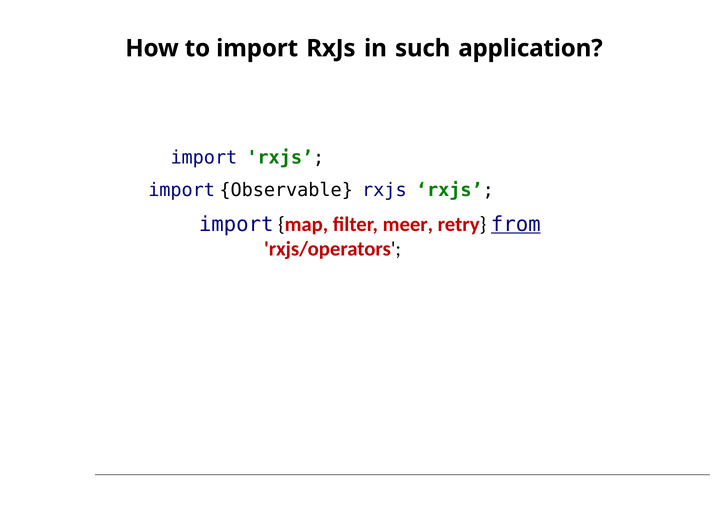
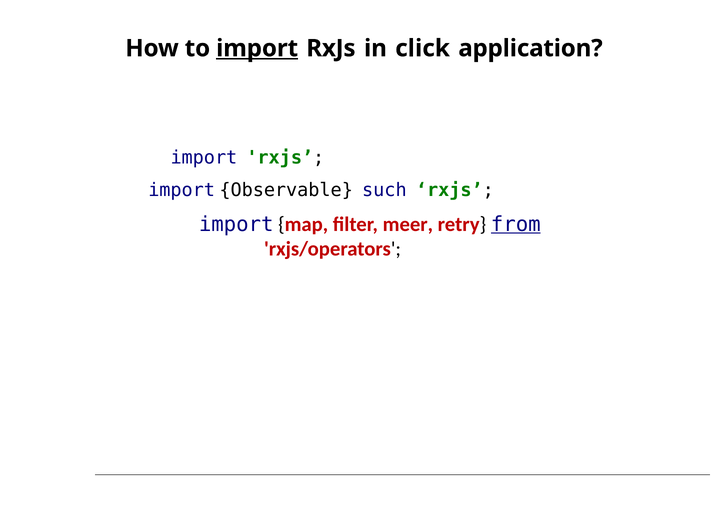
import at (257, 48) underline: none -> present
such: such -> click
Observable rxjs: rxjs -> such
